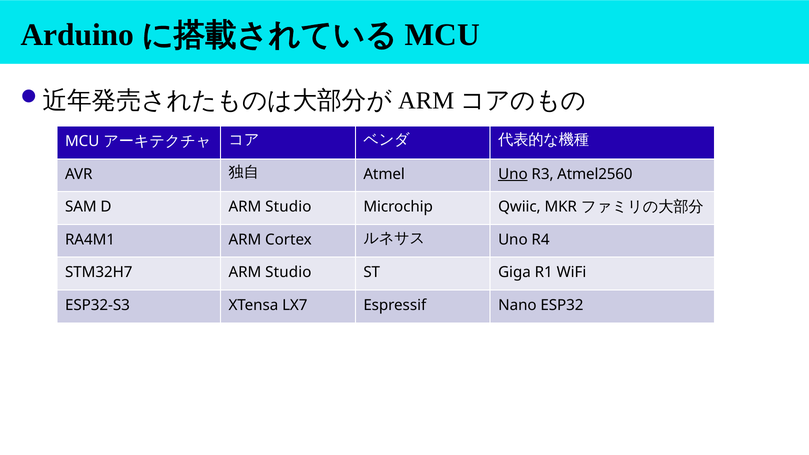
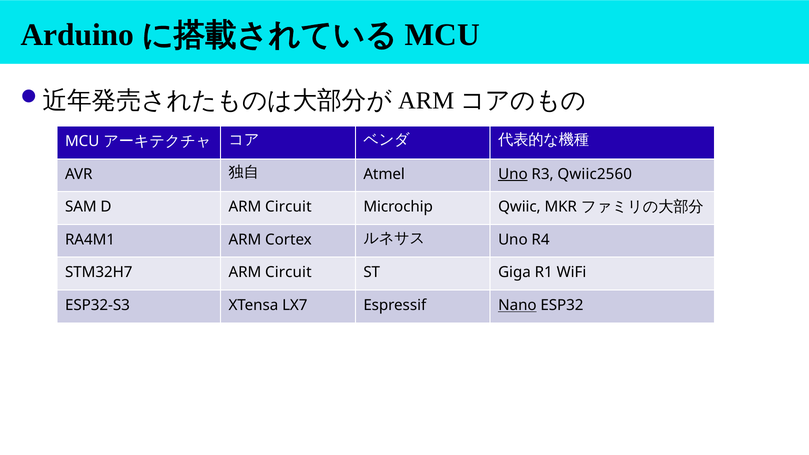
Atmel2560: Atmel2560 -> Qwiic2560
D ARM Studio: Studio -> Circuit
STM32H7 ARM Studio: Studio -> Circuit
Nano underline: none -> present
